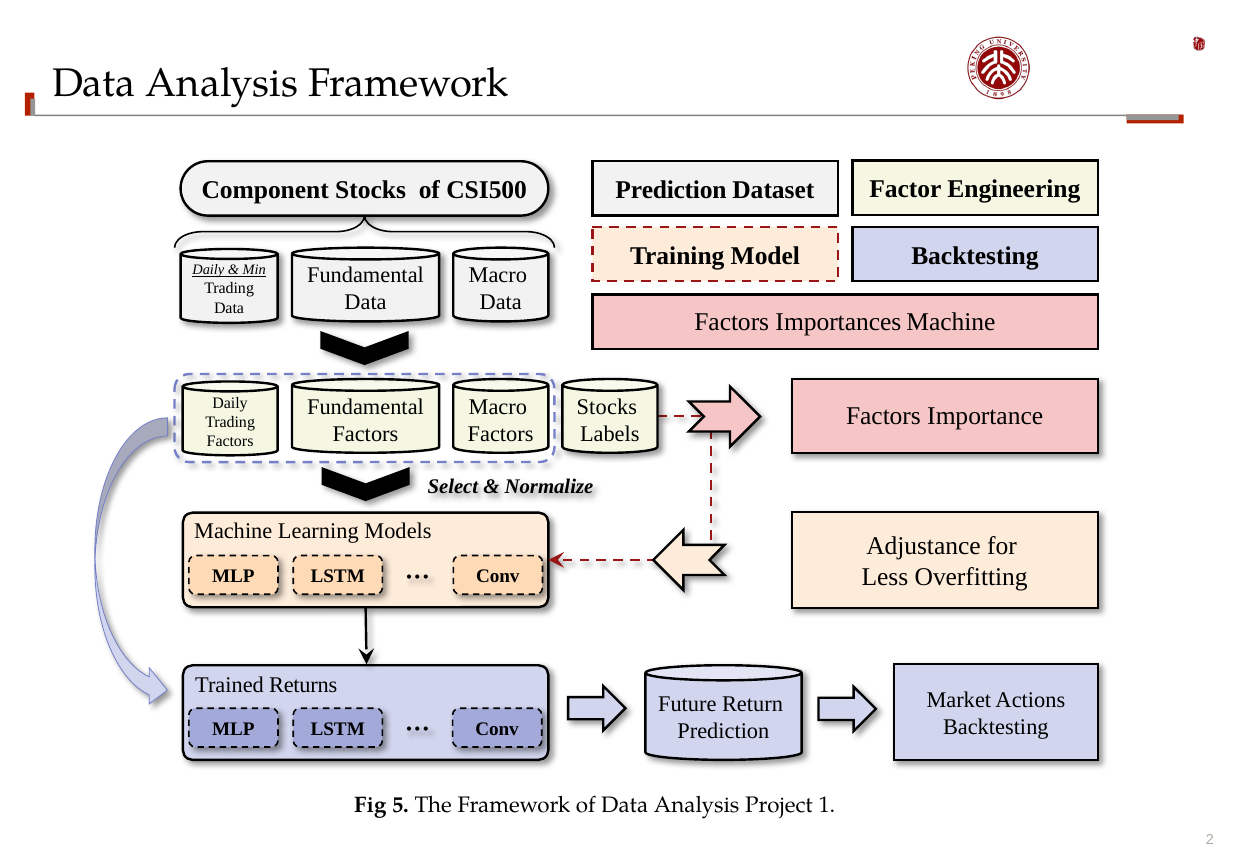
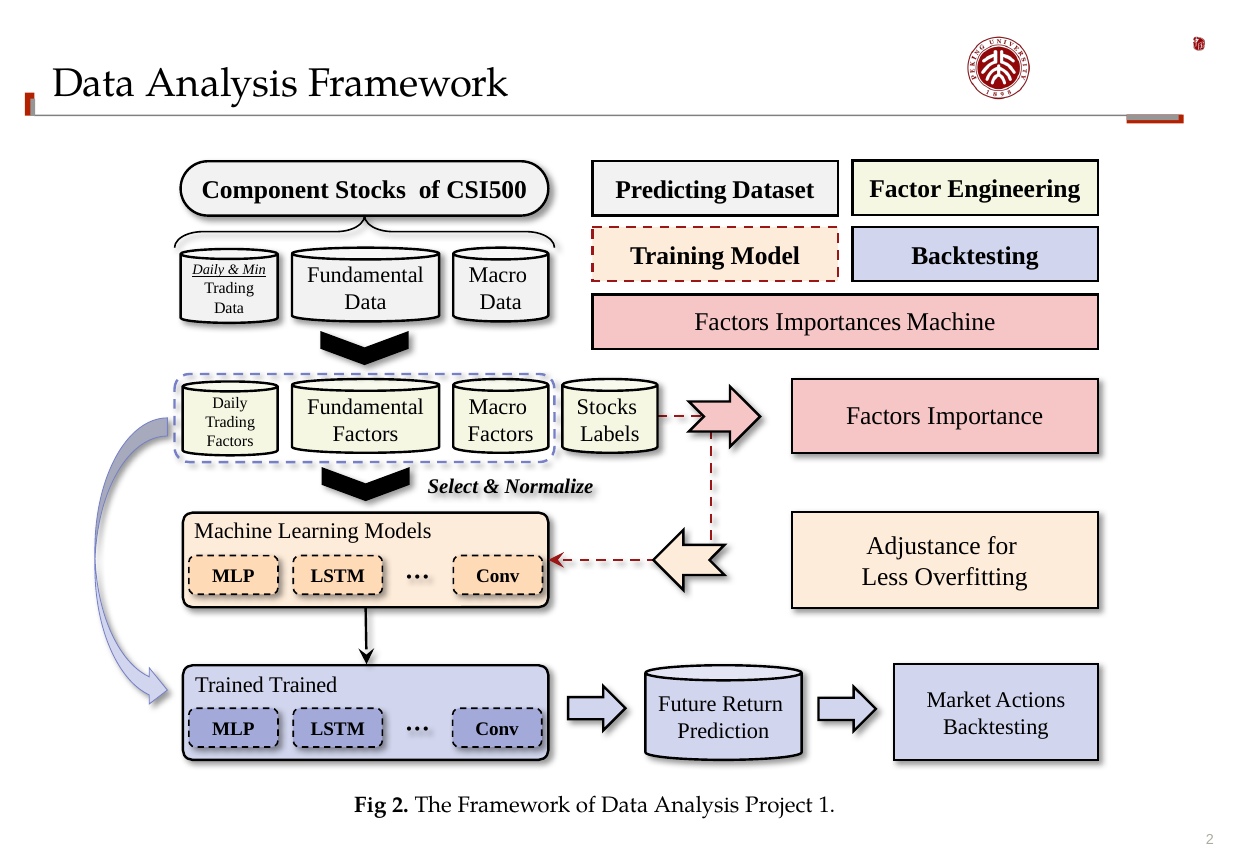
Prediction at (671, 190): Prediction -> Predicting
Trained Returns: Returns -> Trained
Fig 5: 5 -> 2
